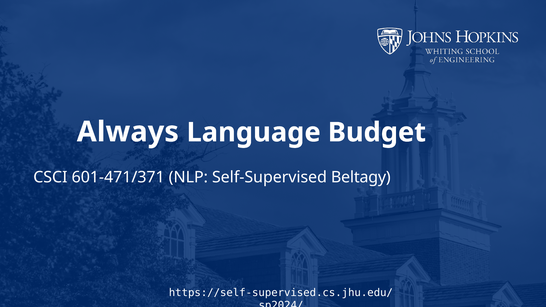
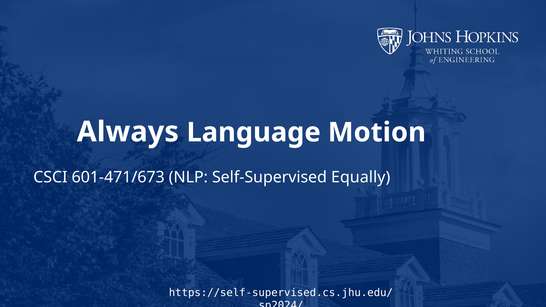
Budget: Budget -> Motion
601-471/371: 601-471/371 -> 601-471/673
Beltagy: Beltagy -> Equally
